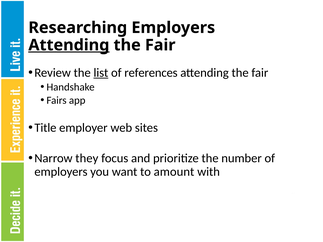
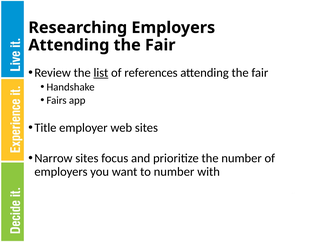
Attending at (69, 45) underline: present -> none
Narrow they: they -> sites
to amount: amount -> number
